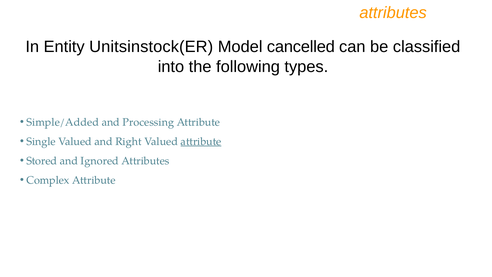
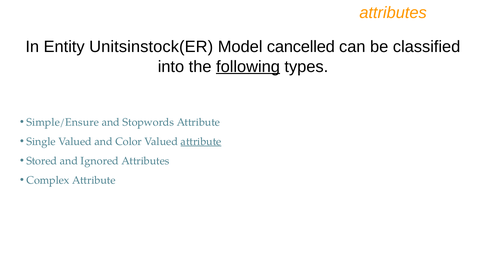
following underline: none -> present
Simple/Added: Simple/Added -> Simple/Ensure
Processing: Processing -> Stopwords
Right: Right -> Color
